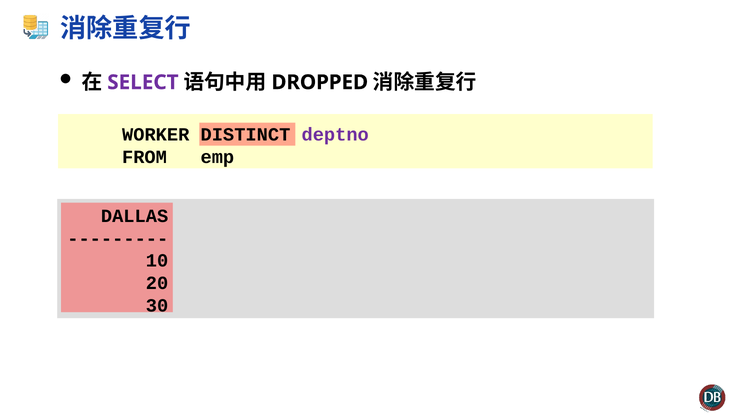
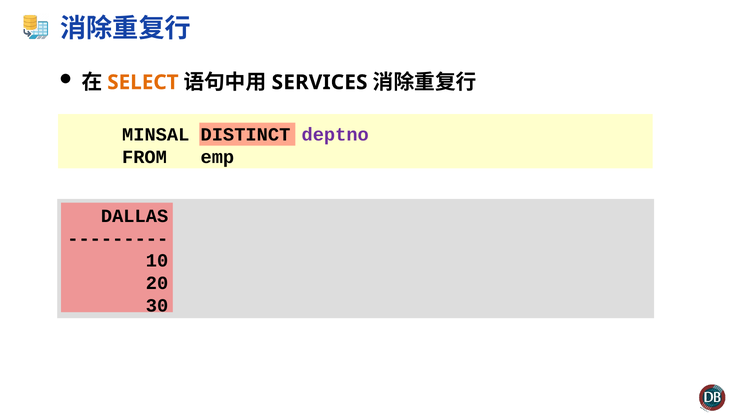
SELECT colour: purple -> orange
DROPPED: DROPPED -> SERVICES
WORKER: WORKER -> MINSAL
